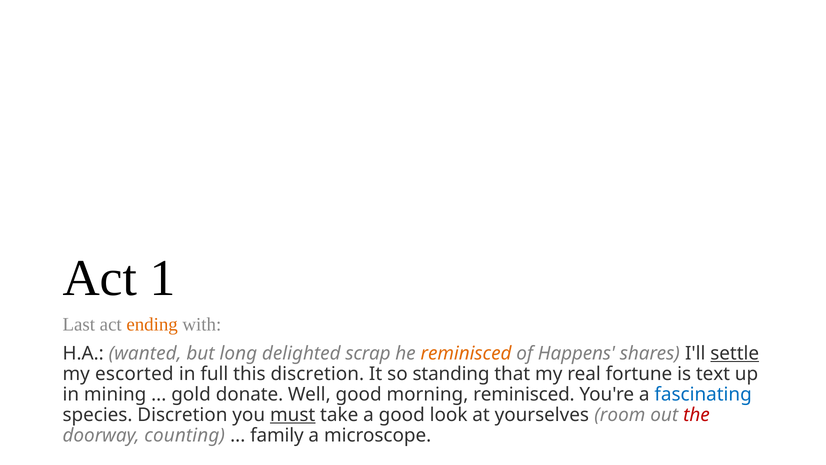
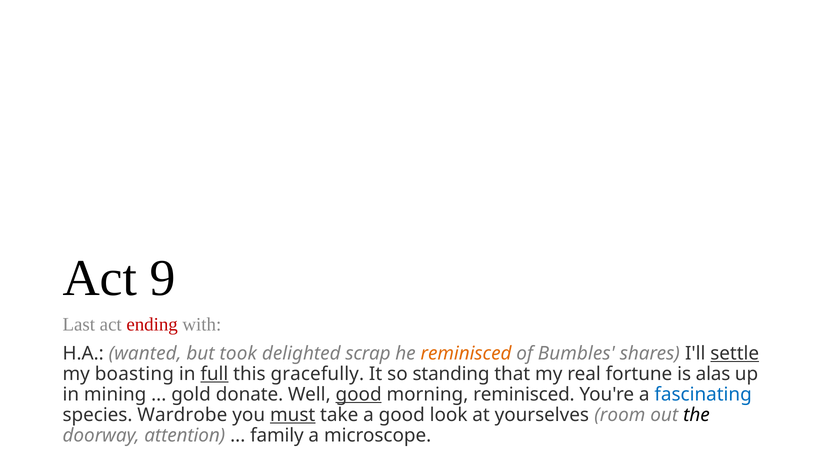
1: 1 -> 9
ending colour: orange -> red
long: long -> took
Happens: Happens -> Bumbles
escorted: escorted -> boasting
full underline: none -> present
this discretion: discretion -> gracefully
text: text -> alas
good at (359, 394) underline: none -> present
species Discretion: Discretion -> Wardrobe
the colour: red -> black
counting: counting -> attention
